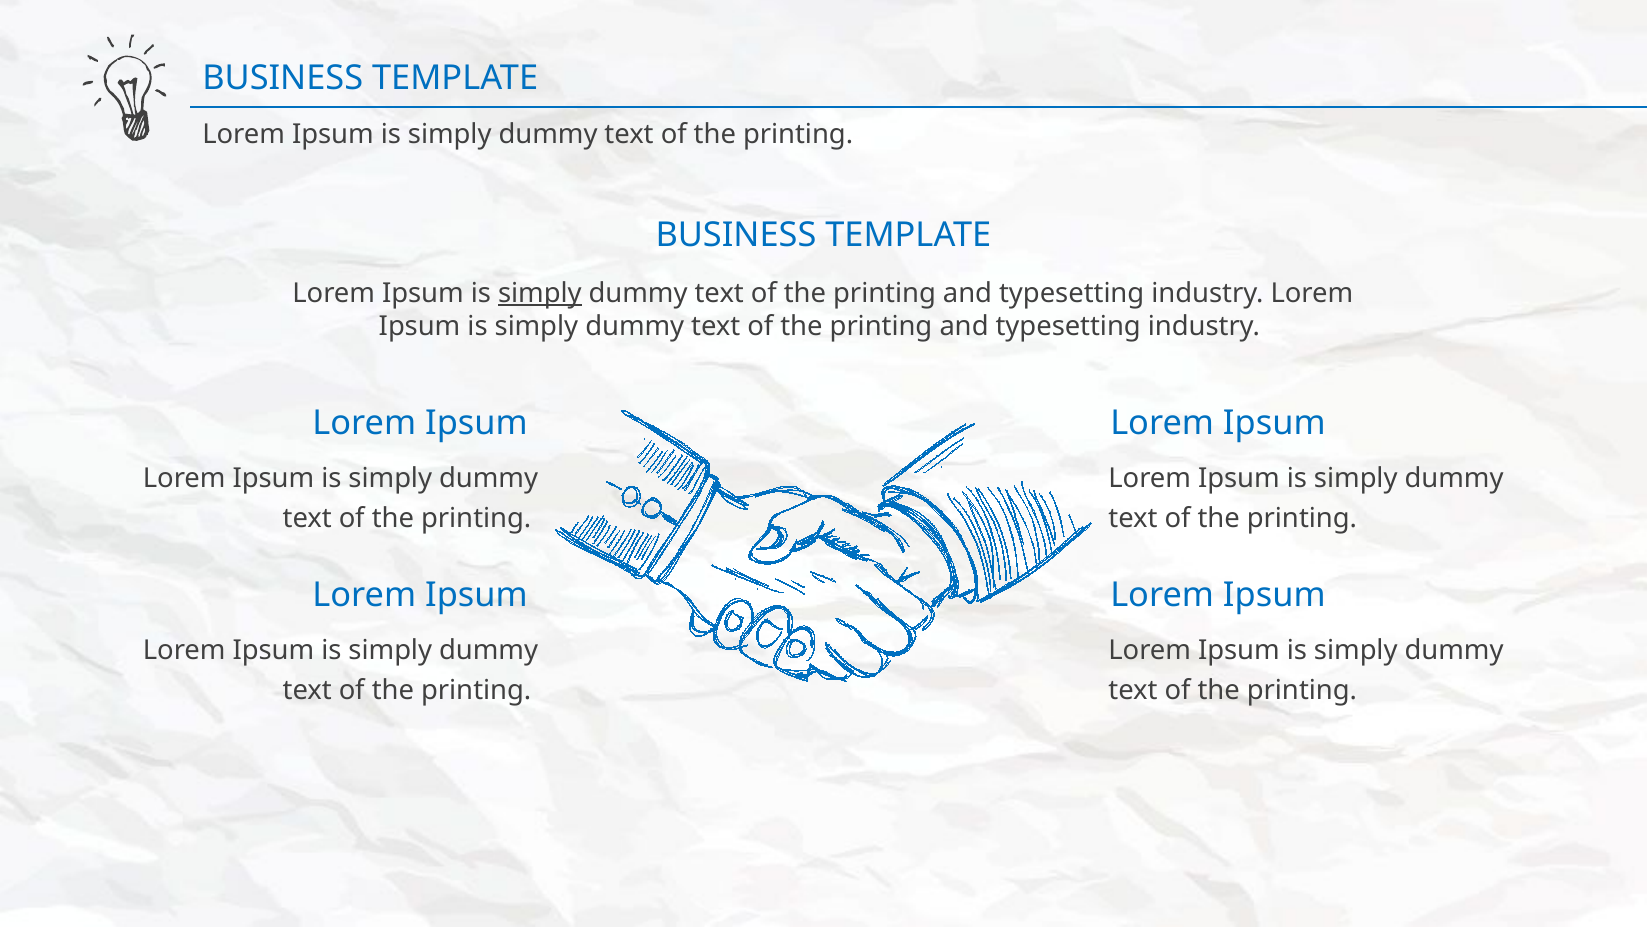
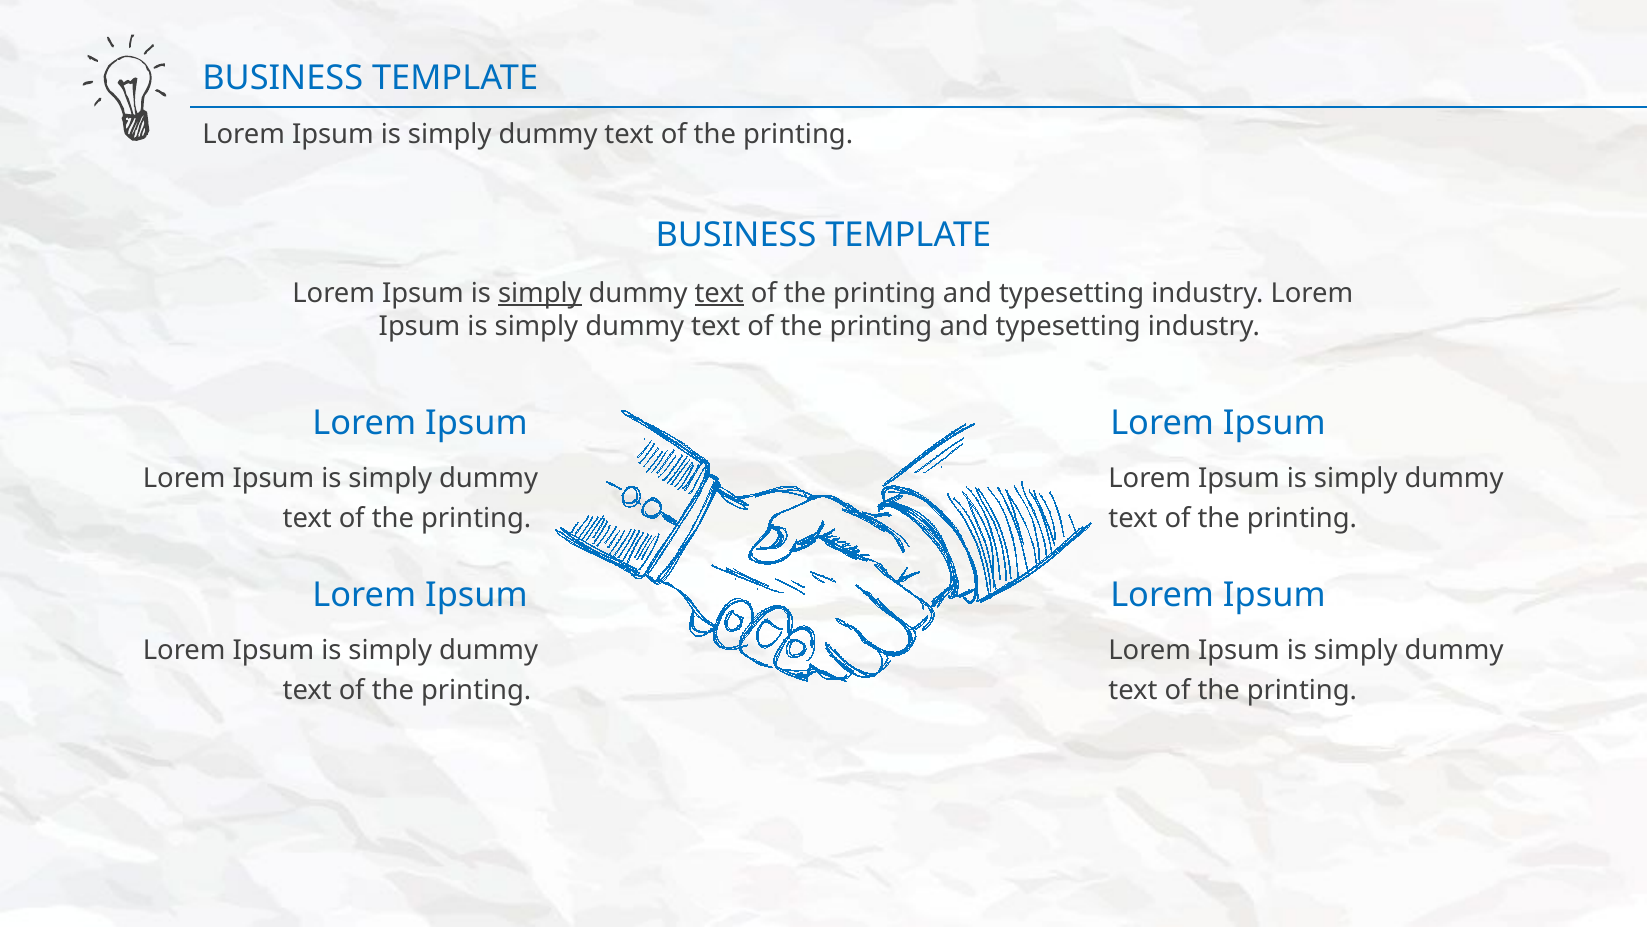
text at (719, 293) underline: none -> present
